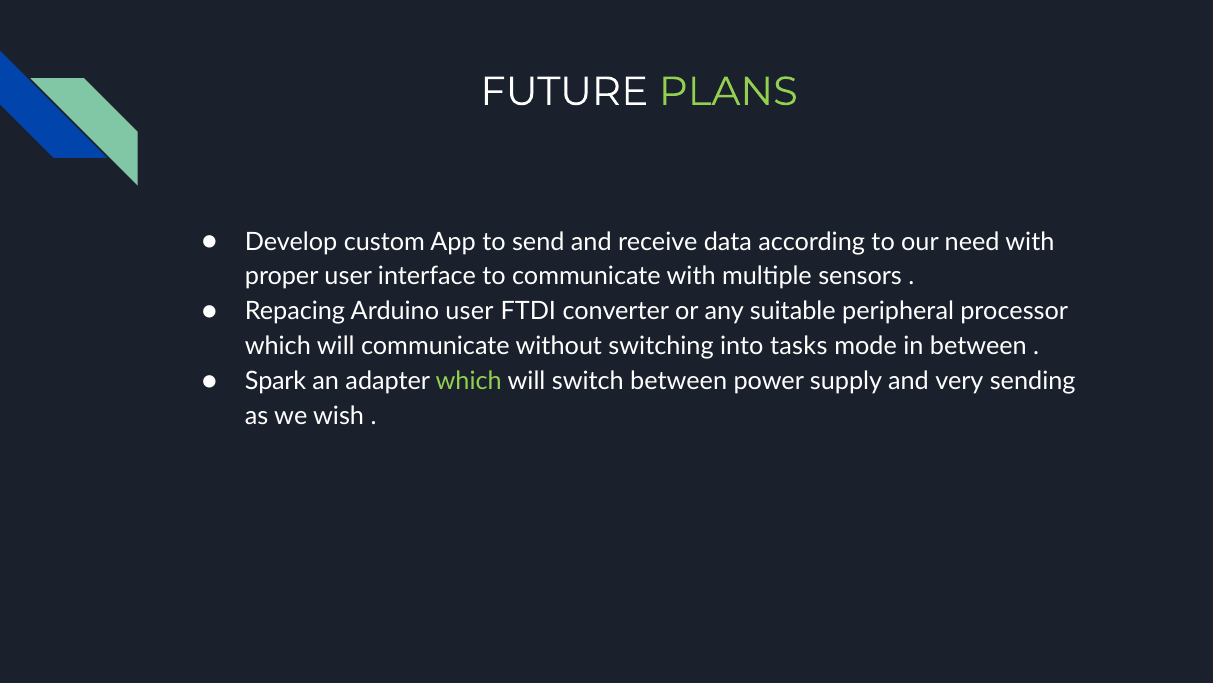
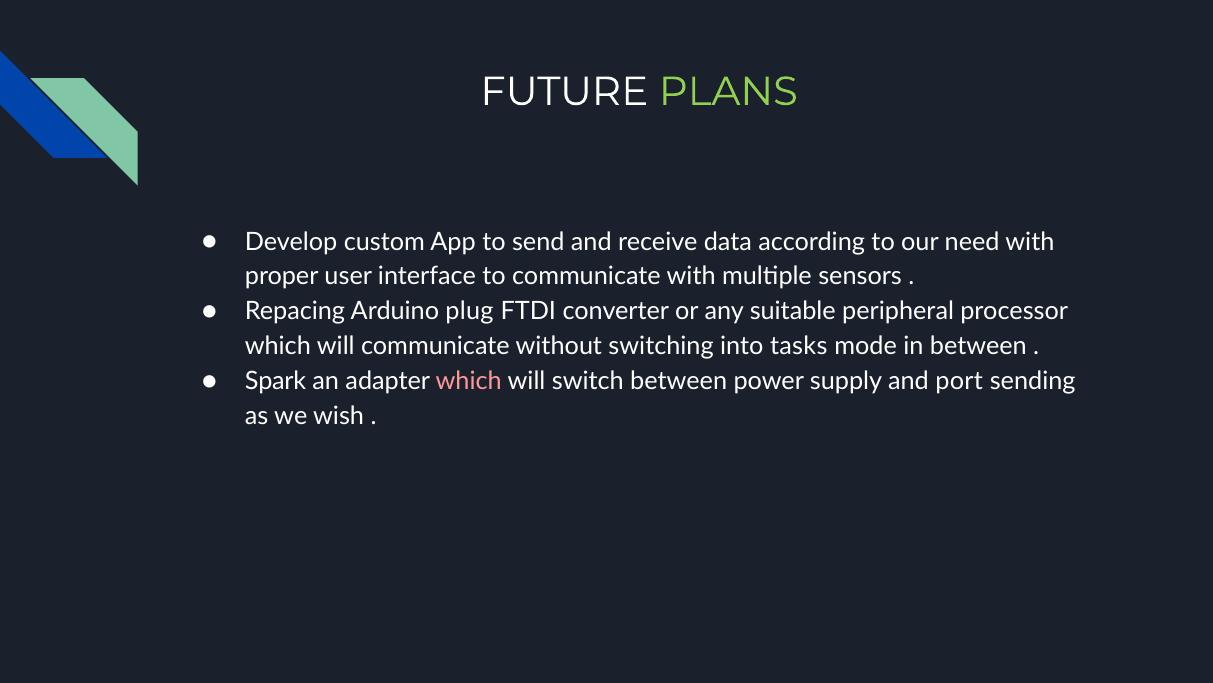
Arduino user: user -> plug
which at (469, 381) colour: light green -> pink
very: very -> port
